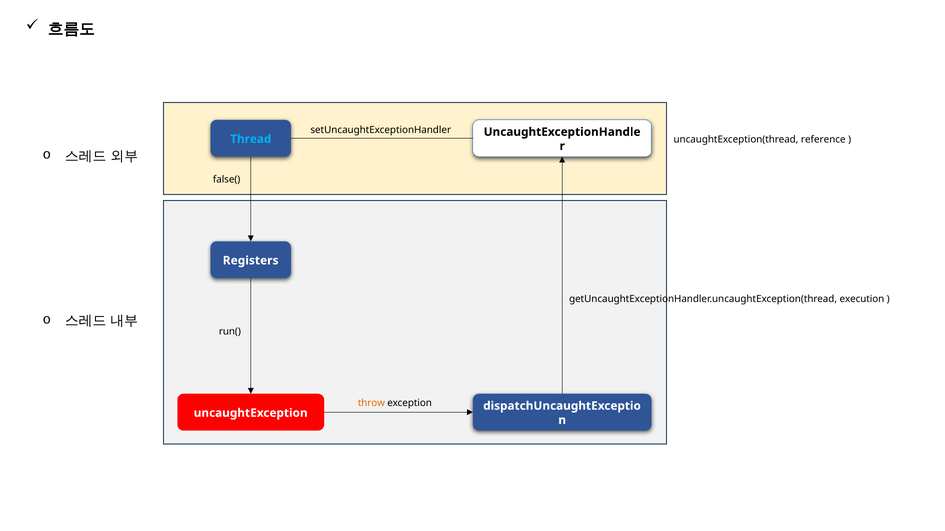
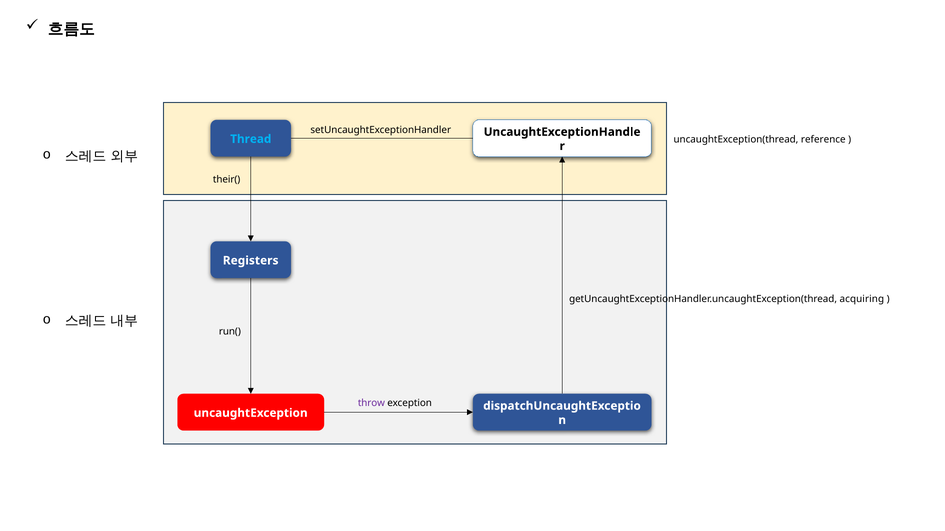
false(: false( -> their(
execution: execution -> acquiring
throw colour: orange -> purple
